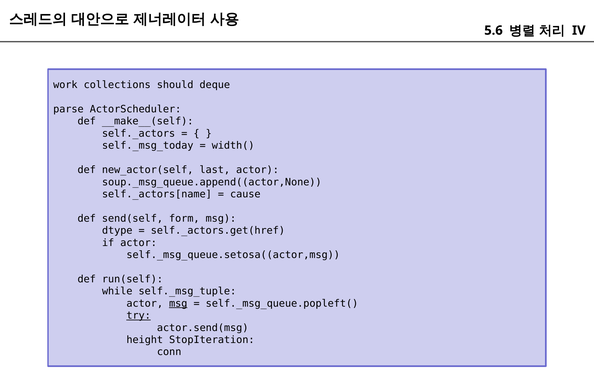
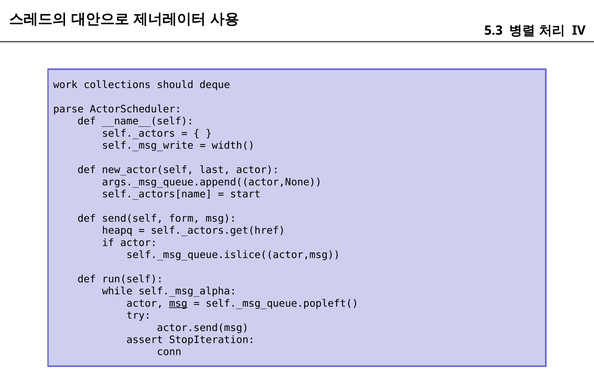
5.6: 5.6 -> 5.3
__make__(self: __make__(self -> __name__(self
self._msg_today: self._msg_today -> self._msg_write
soup._msg_queue.append((actor,None: soup._msg_queue.append((actor,None -> args._msg_queue.append((actor,None
cause: cause -> start
dtype: dtype -> heapq
self._msg_queue.setosa((actor,msg: self._msg_queue.setosa((actor,msg -> self._msg_queue.islice((actor,msg
self._msg_tuple: self._msg_tuple -> self._msg_alpha
try underline: present -> none
height: height -> assert
